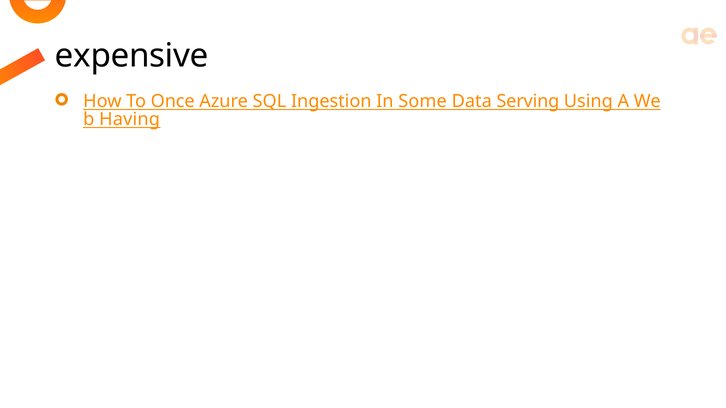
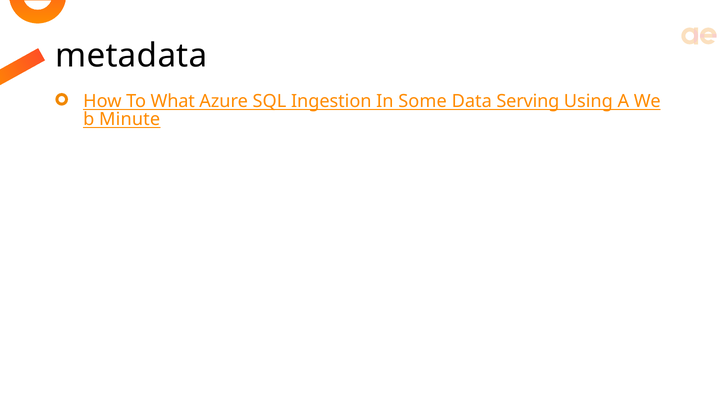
expensive: expensive -> metadata
Once: Once -> What
Having: Having -> Minute
